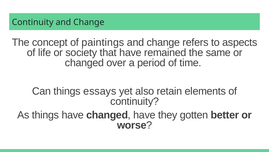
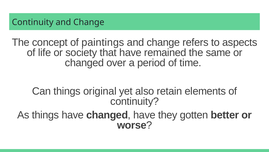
essays: essays -> original
